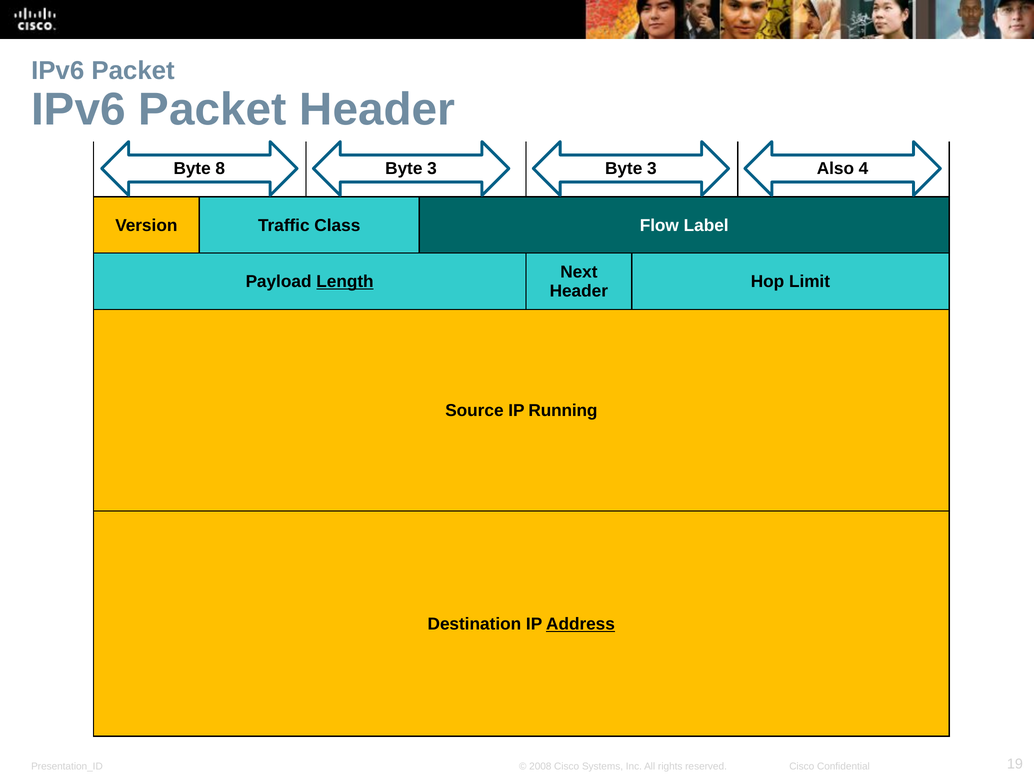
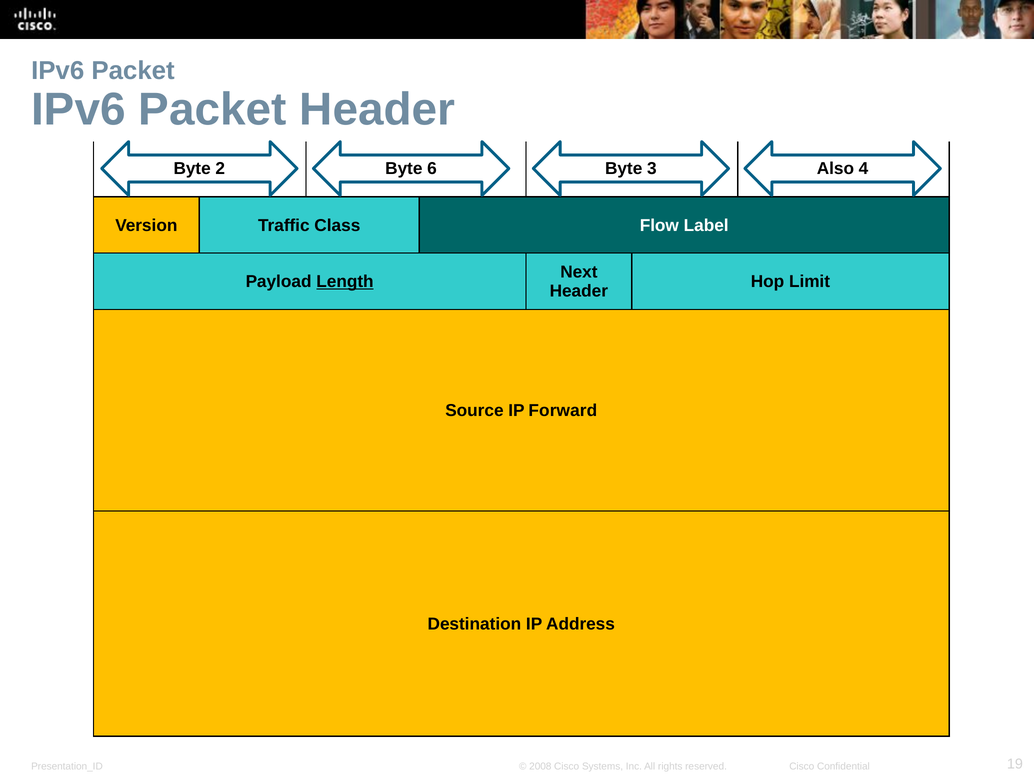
8: 8 -> 2
3 at (432, 168): 3 -> 6
Running: Running -> Forward
Address underline: present -> none
